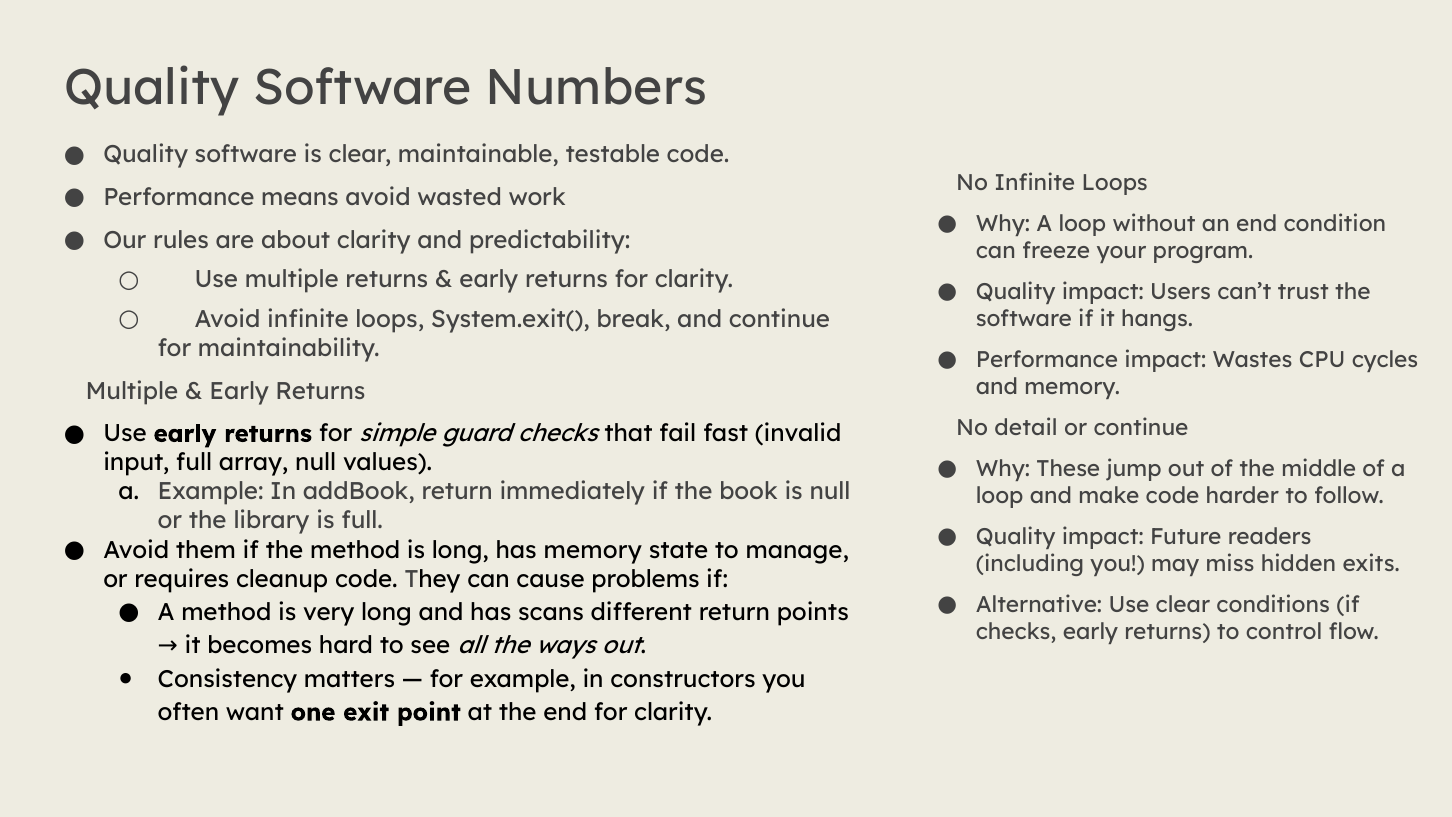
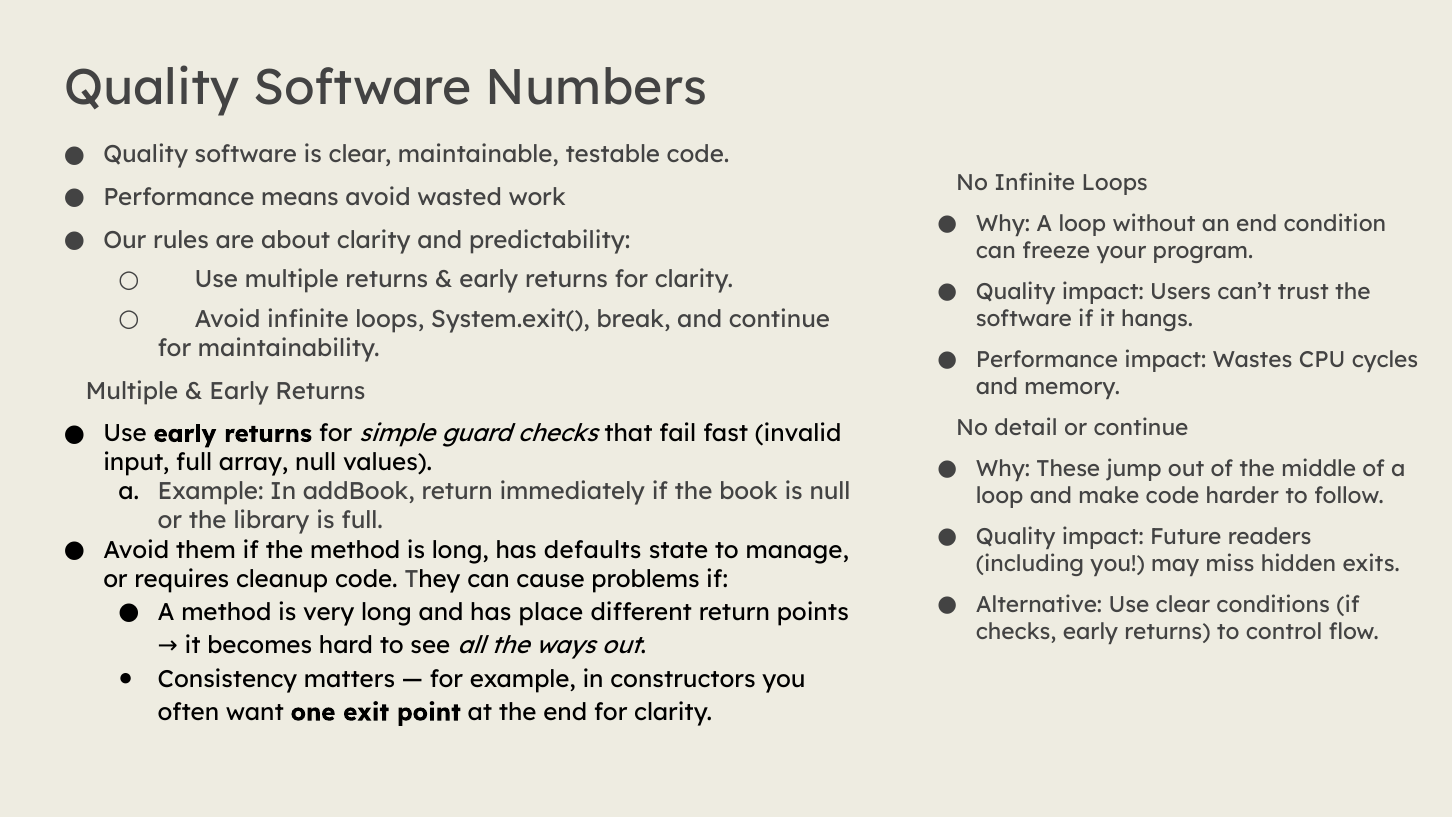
has memory: memory -> defaults
scans: scans -> place
